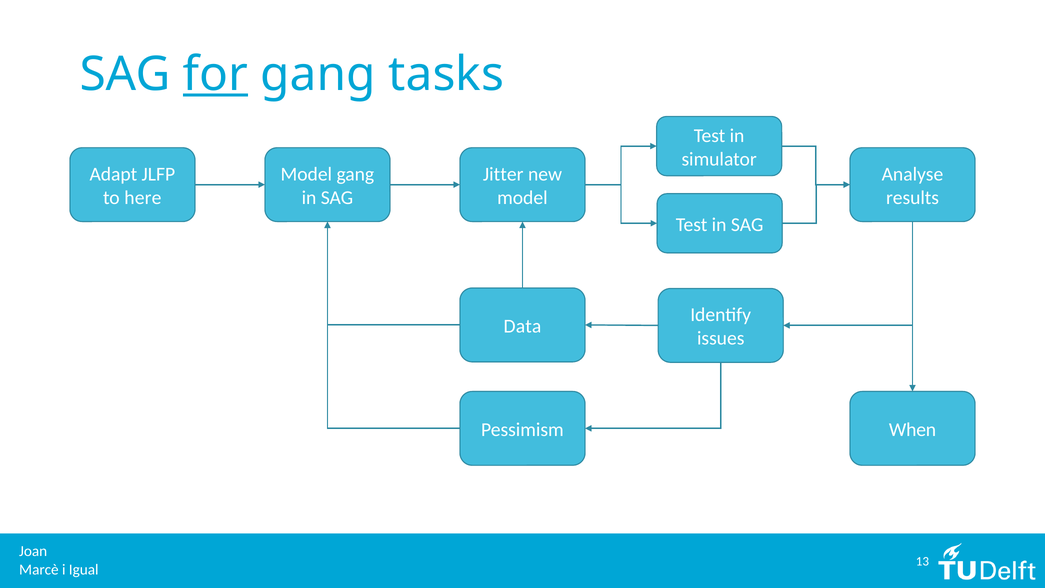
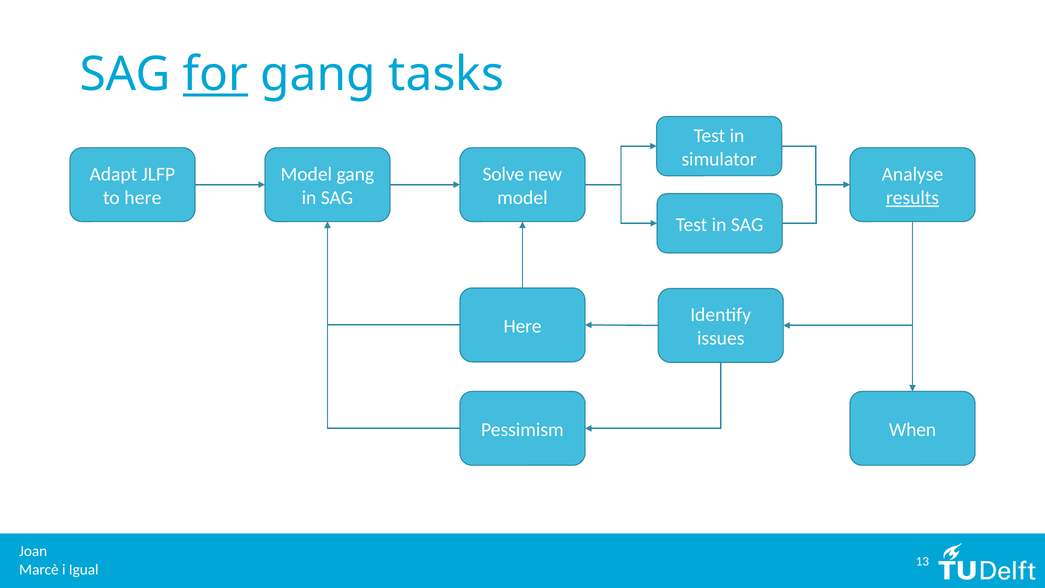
Jitter: Jitter -> Solve
results underline: none -> present
Data at (522, 326): Data -> Here
